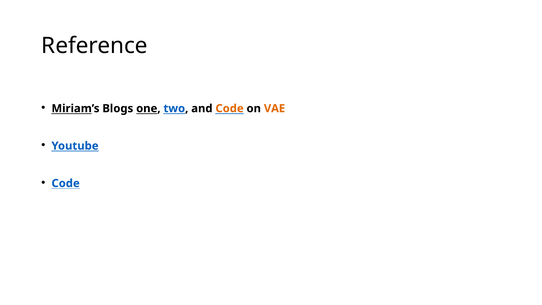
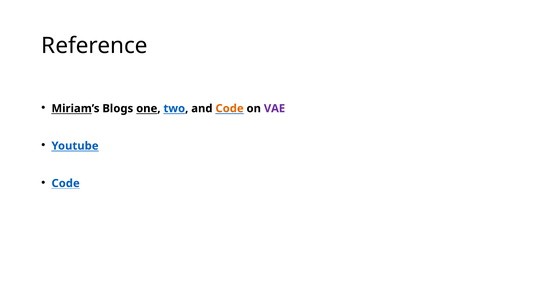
VAE colour: orange -> purple
